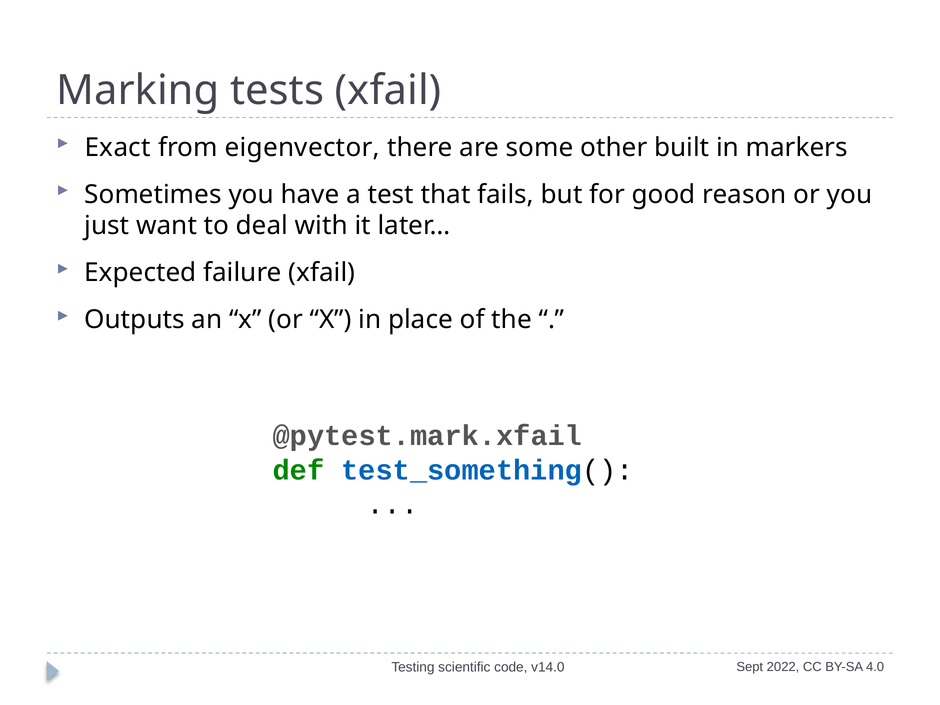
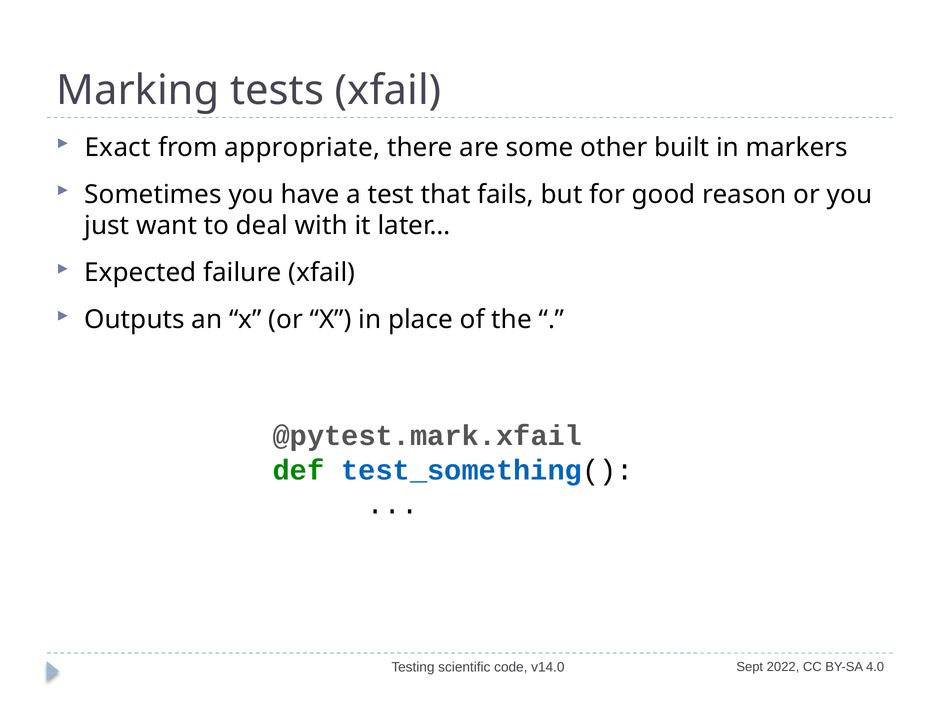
eigenvector: eigenvector -> appropriate
